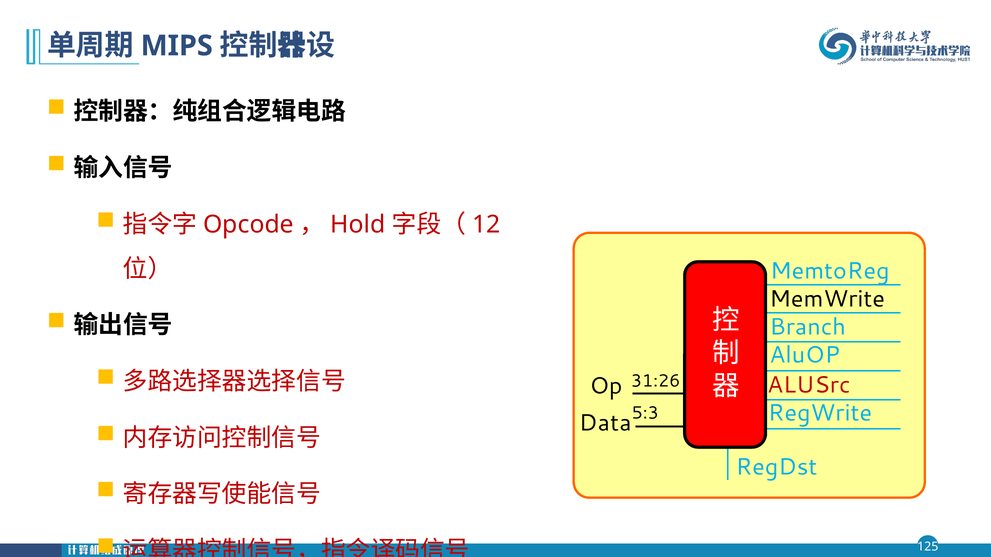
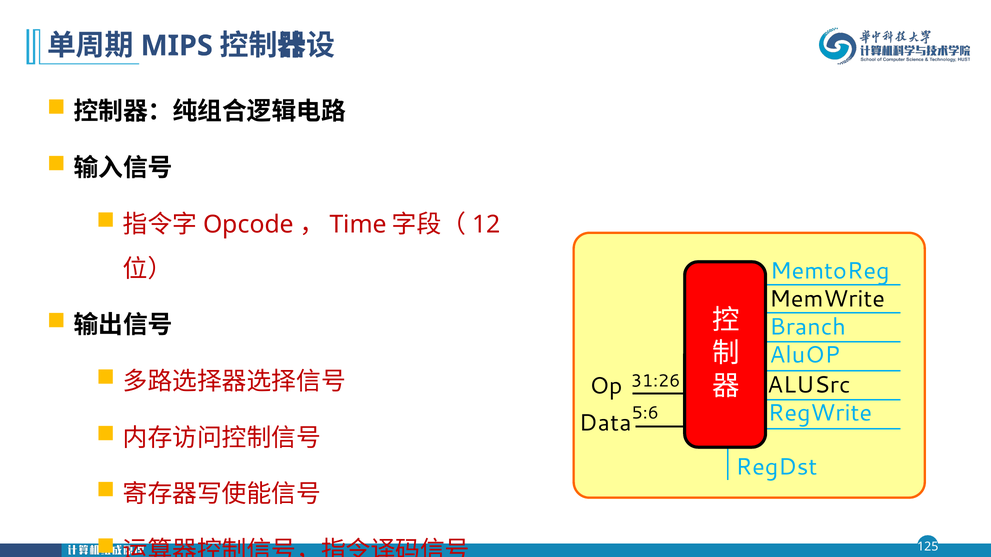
Hold: Hold -> Time
ALUSrc colour: red -> black
5:3: 5:3 -> 5:6
